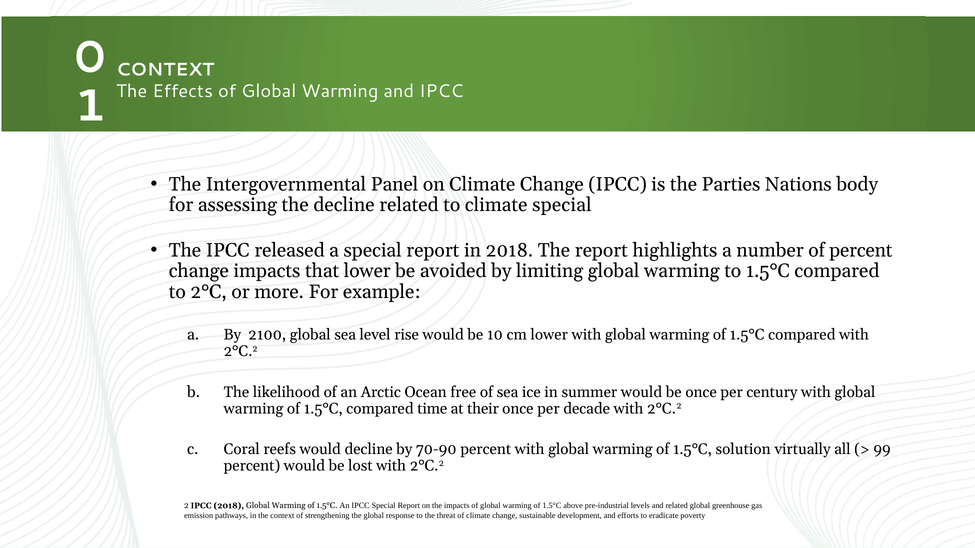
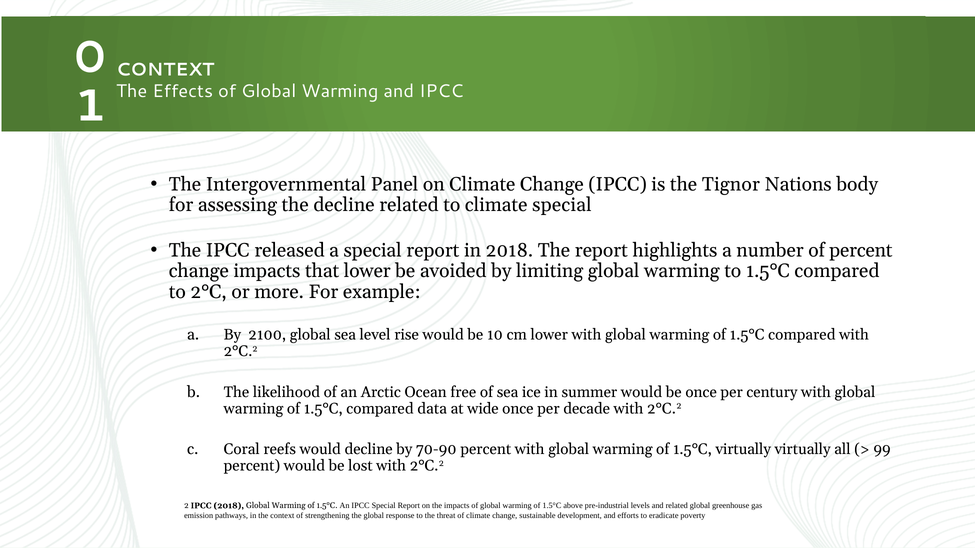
Parties: Parties -> Tignor
time: time -> data
their: their -> wide
1.5°C solution: solution -> virtually
